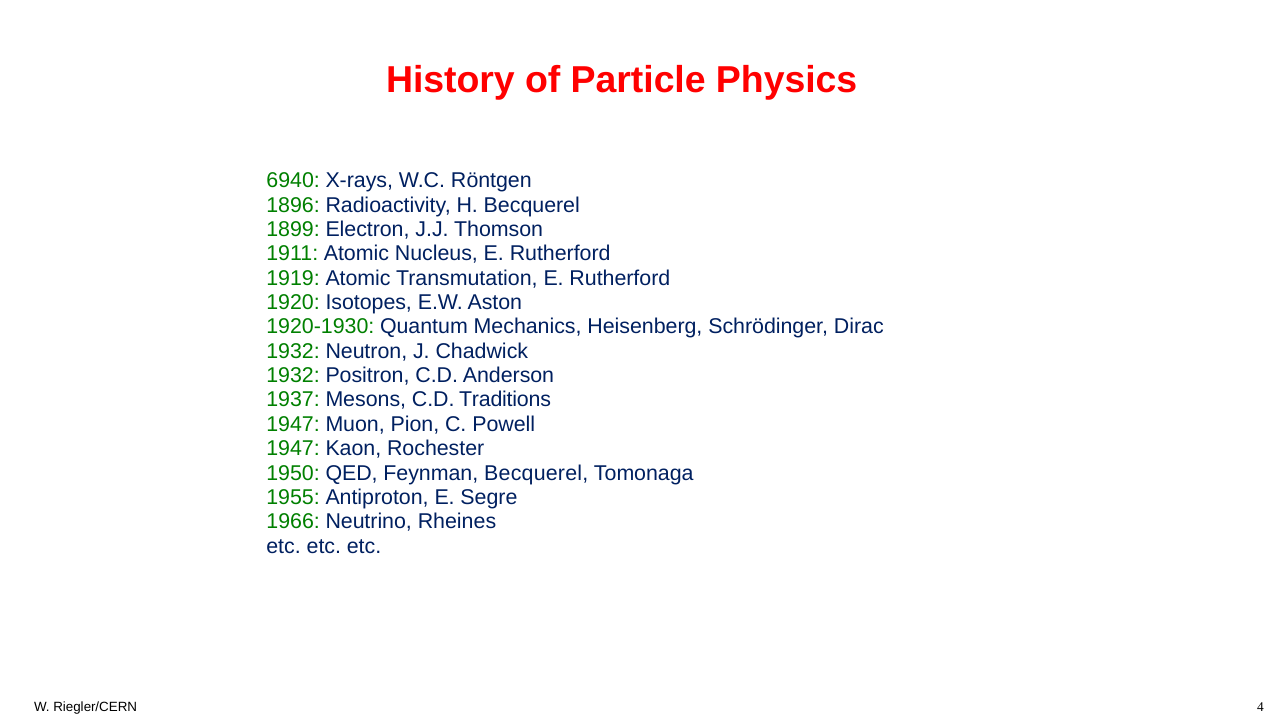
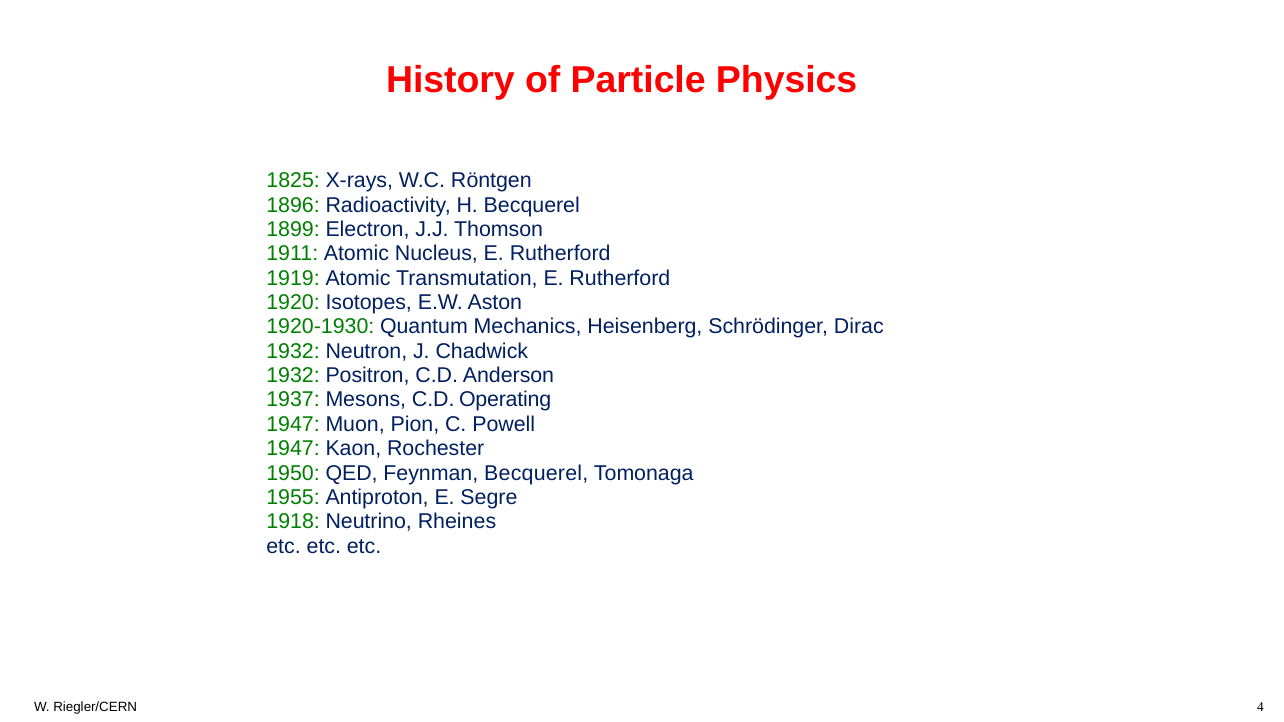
6940: 6940 -> 1825
Traditions: Traditions -> Operating
1966: 1966 -> 1918
